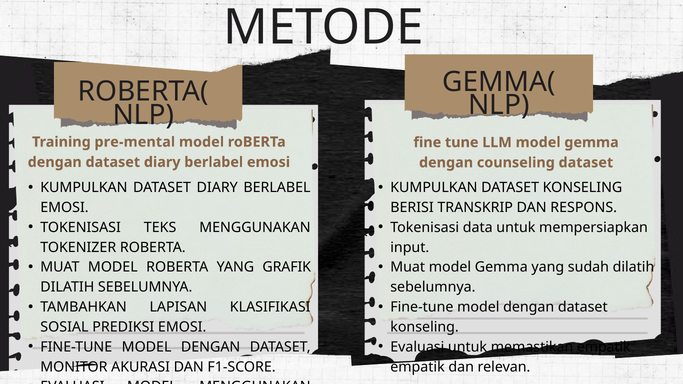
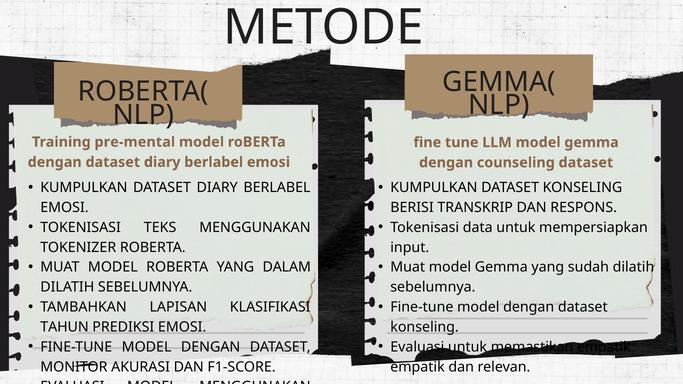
GRAFIK: GRAFIK -> DALAM
SOSIAL: SOSIAL -> TAHUN
